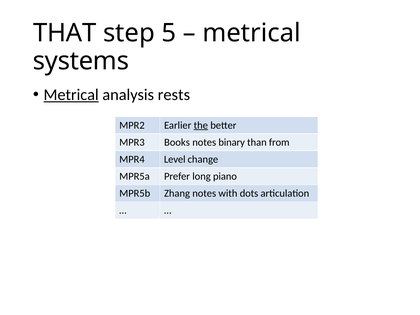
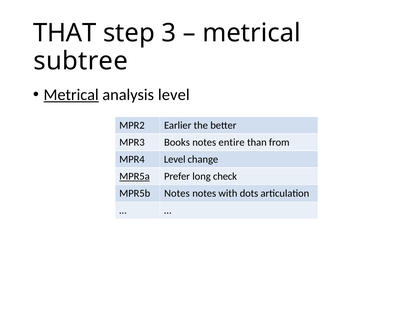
5: 5 -> 3
systems: systems -> subtree
analysis rests: rests -> level
the underline: present -> none
binary: binary -> entire
MPR5a underline: none -> present
piano: piano -> check
MPR5b Zhang: Zhang -> Notes
